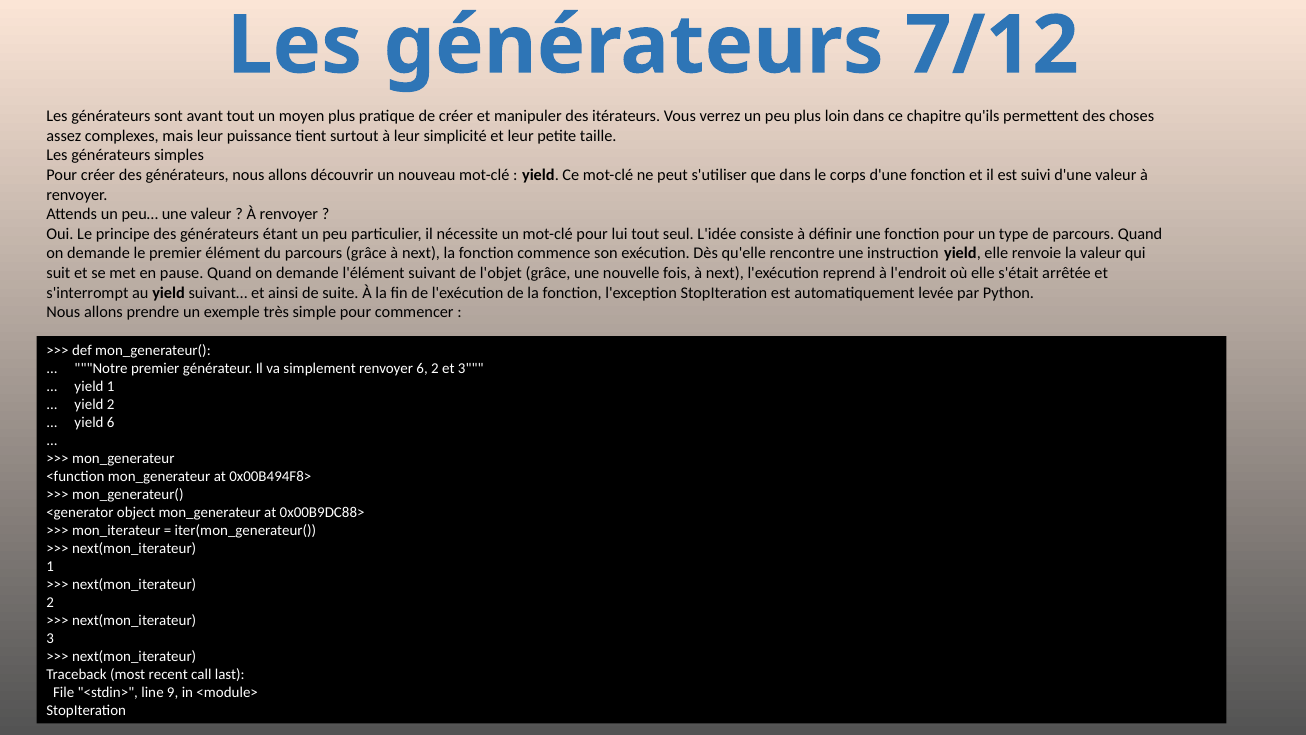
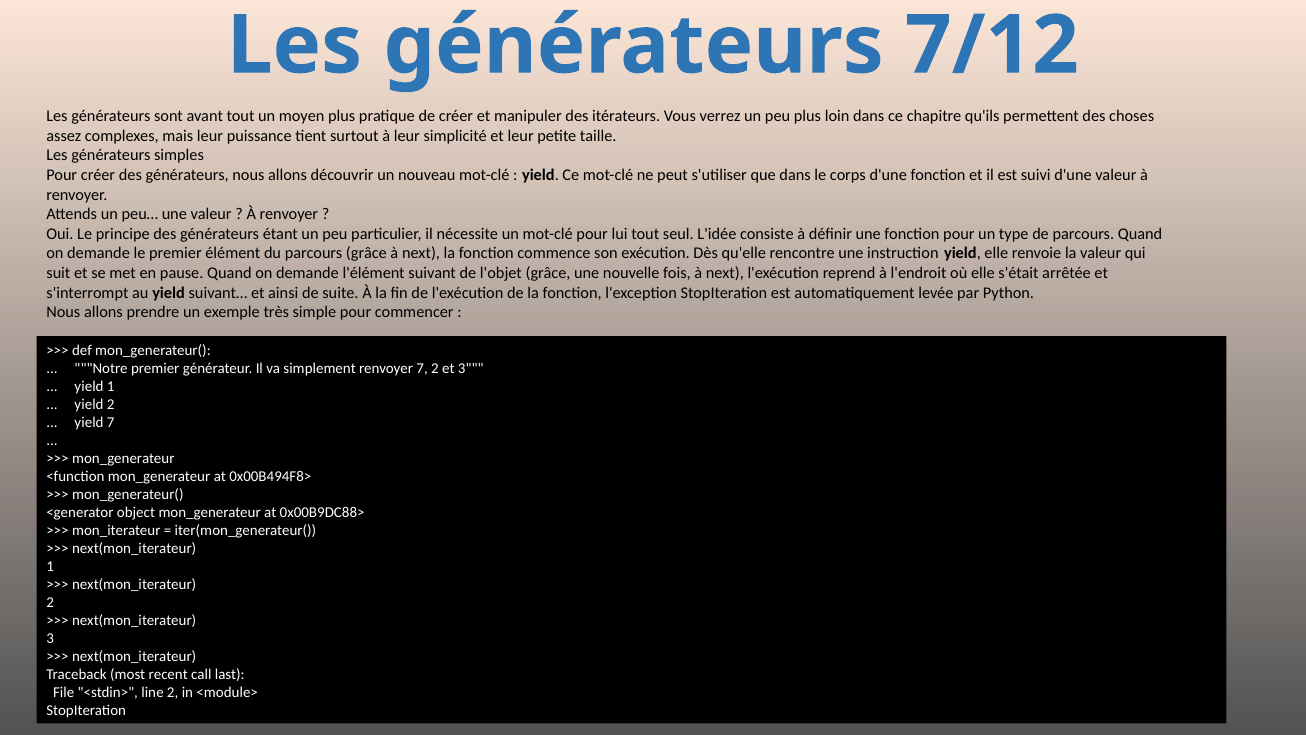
renvoyer 6: 6 -> 7
yield 6: 6 -> 7
line 9: 9 -> 2
